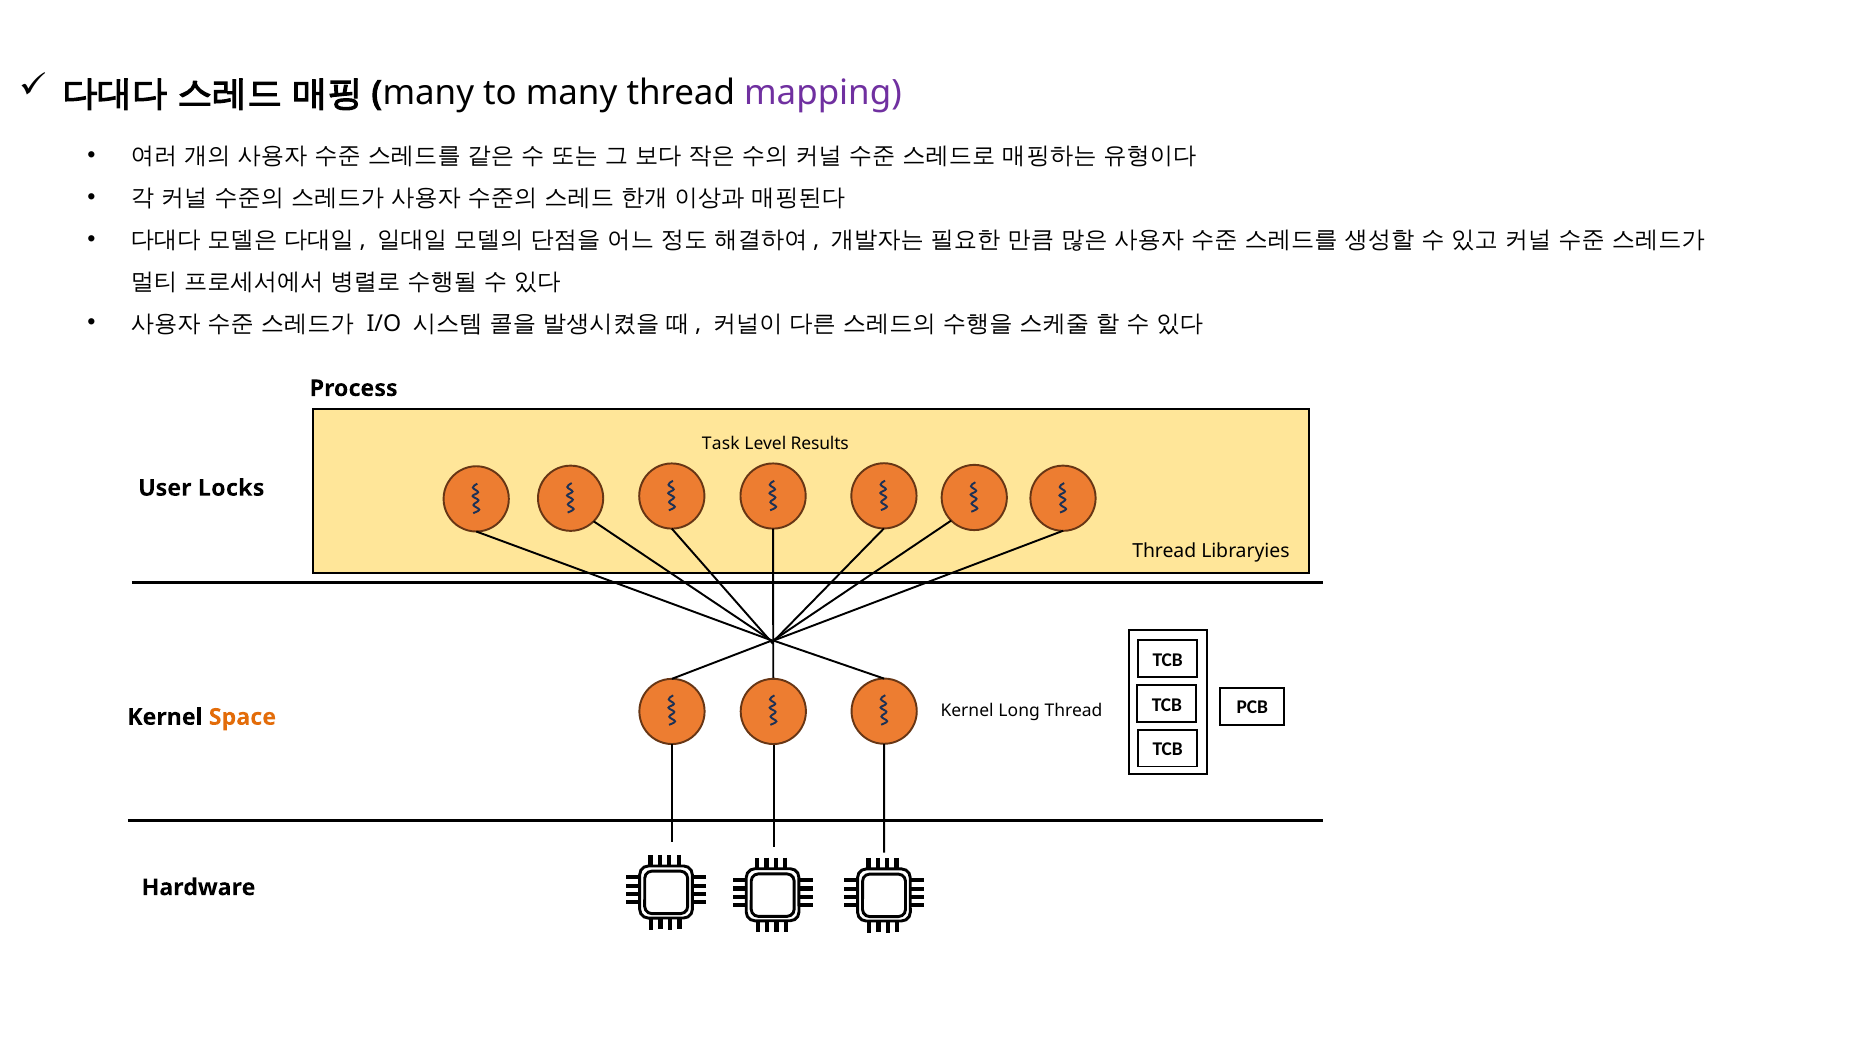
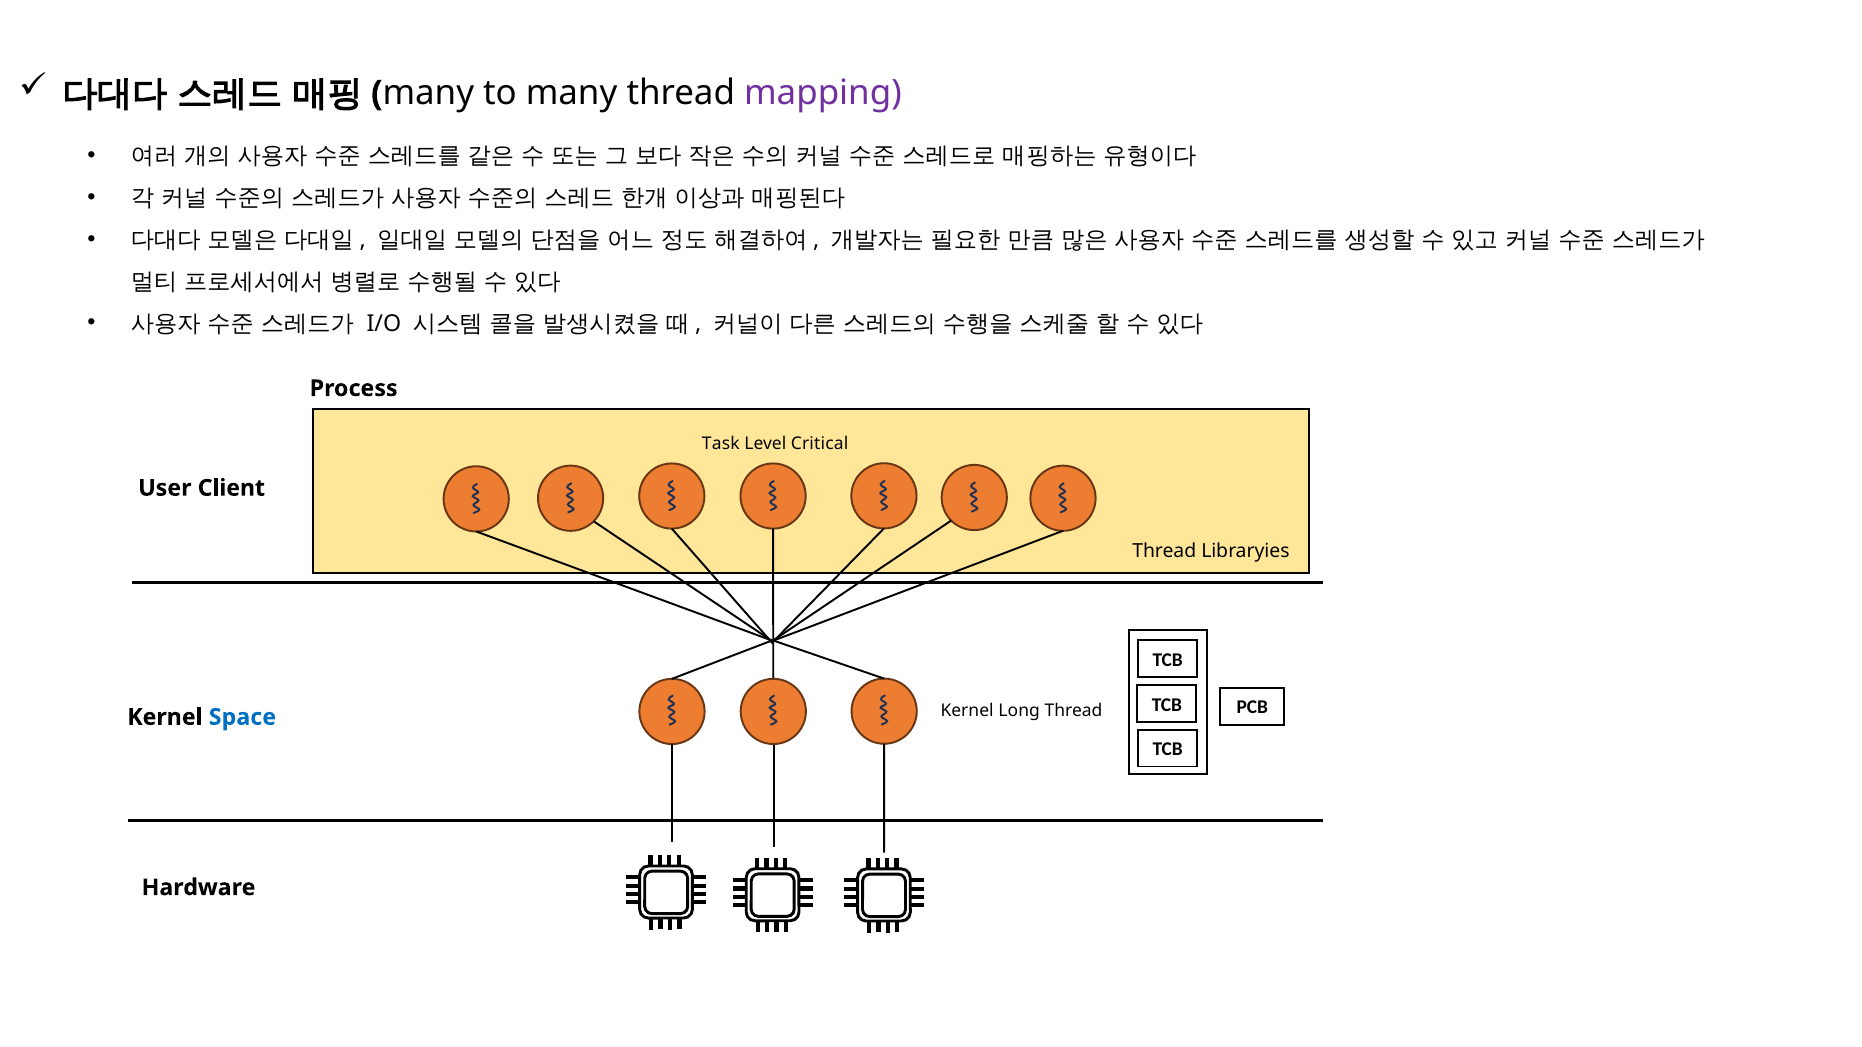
Results: Results -> Critical
Locks: Locks -> Client
Space colour: orange -> blue
